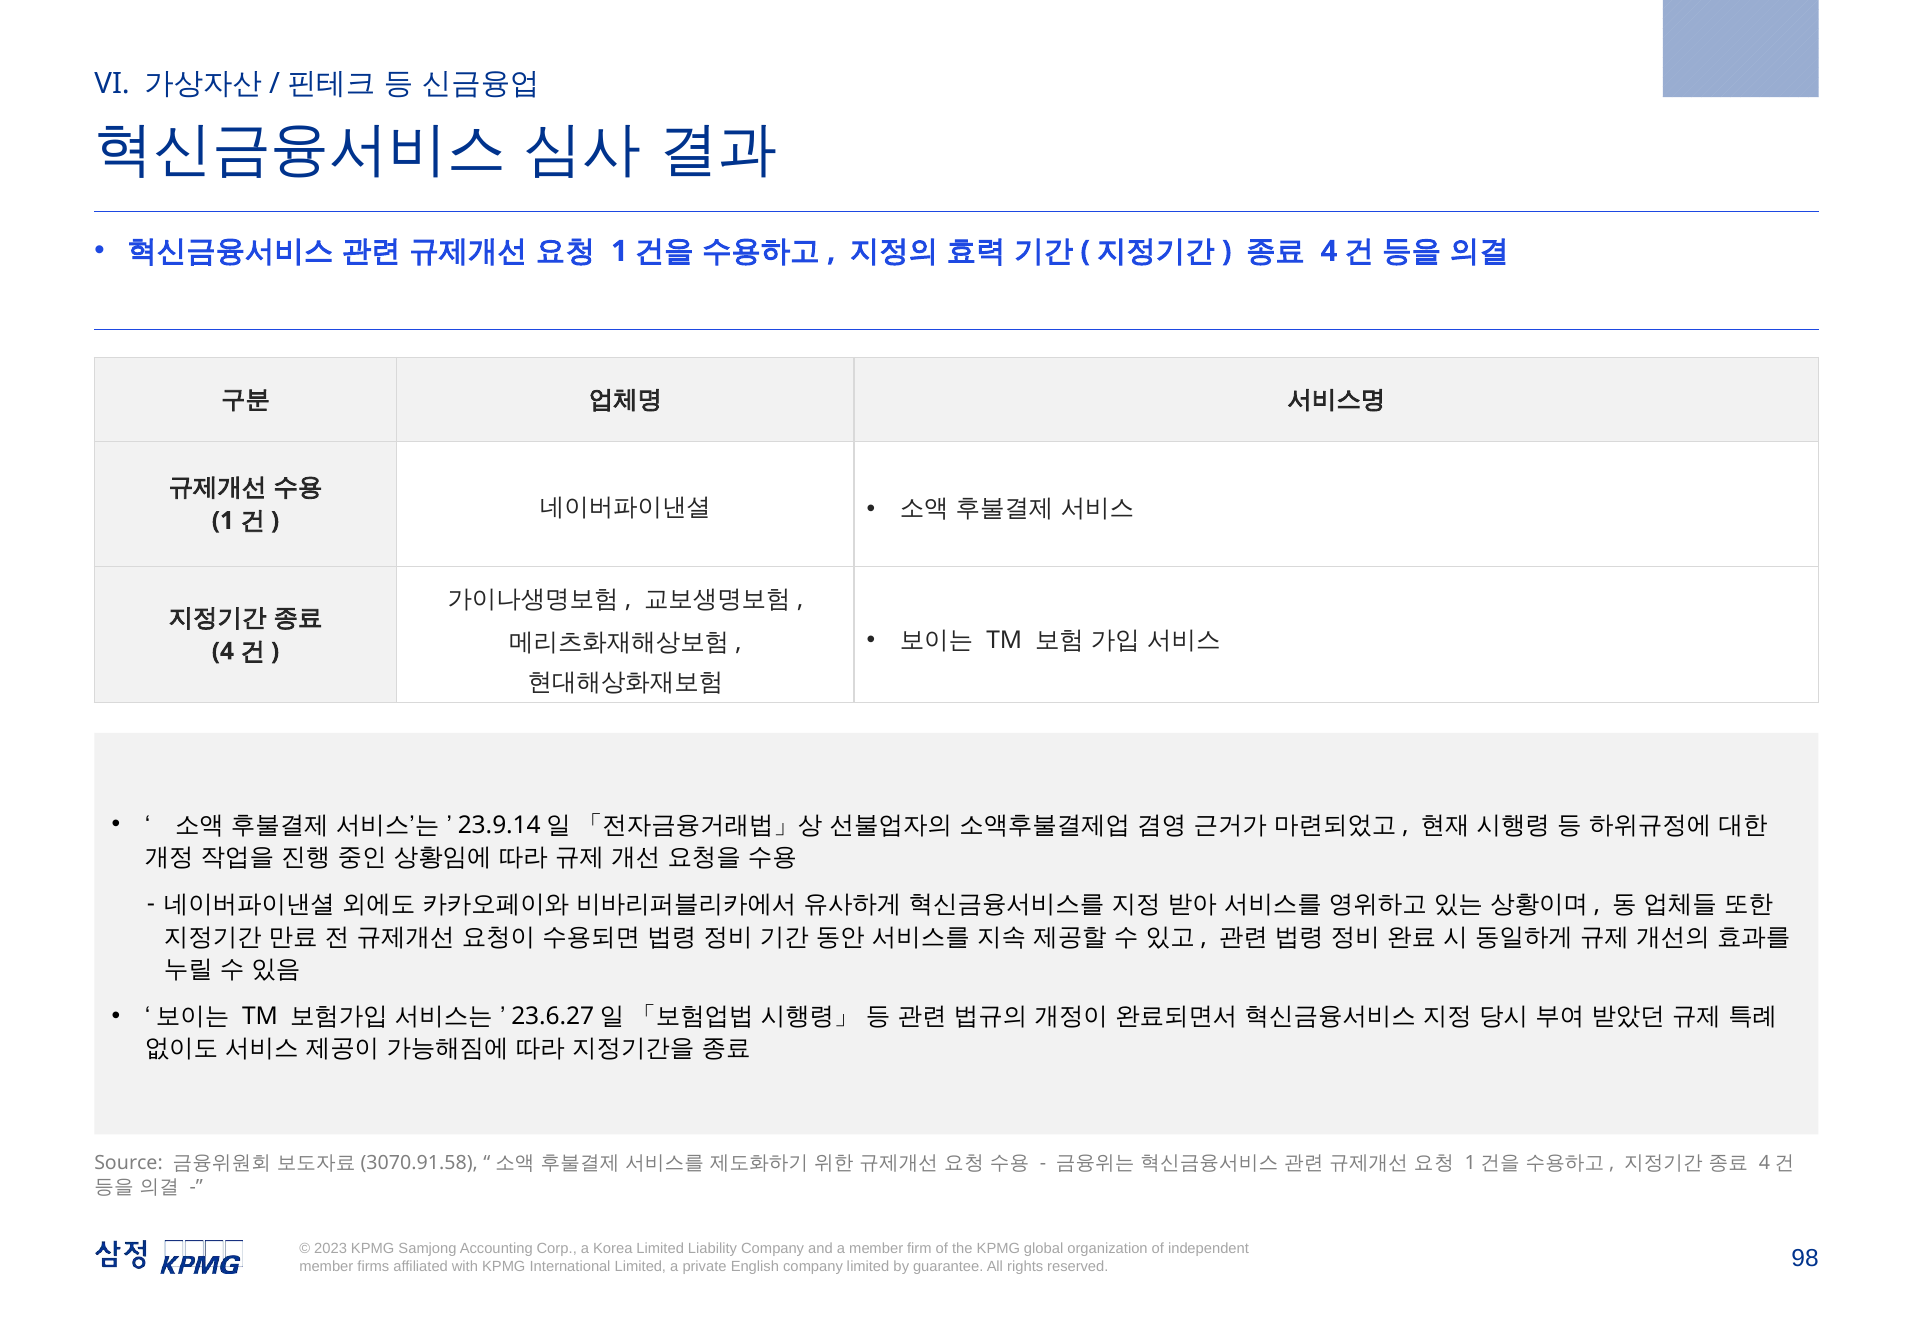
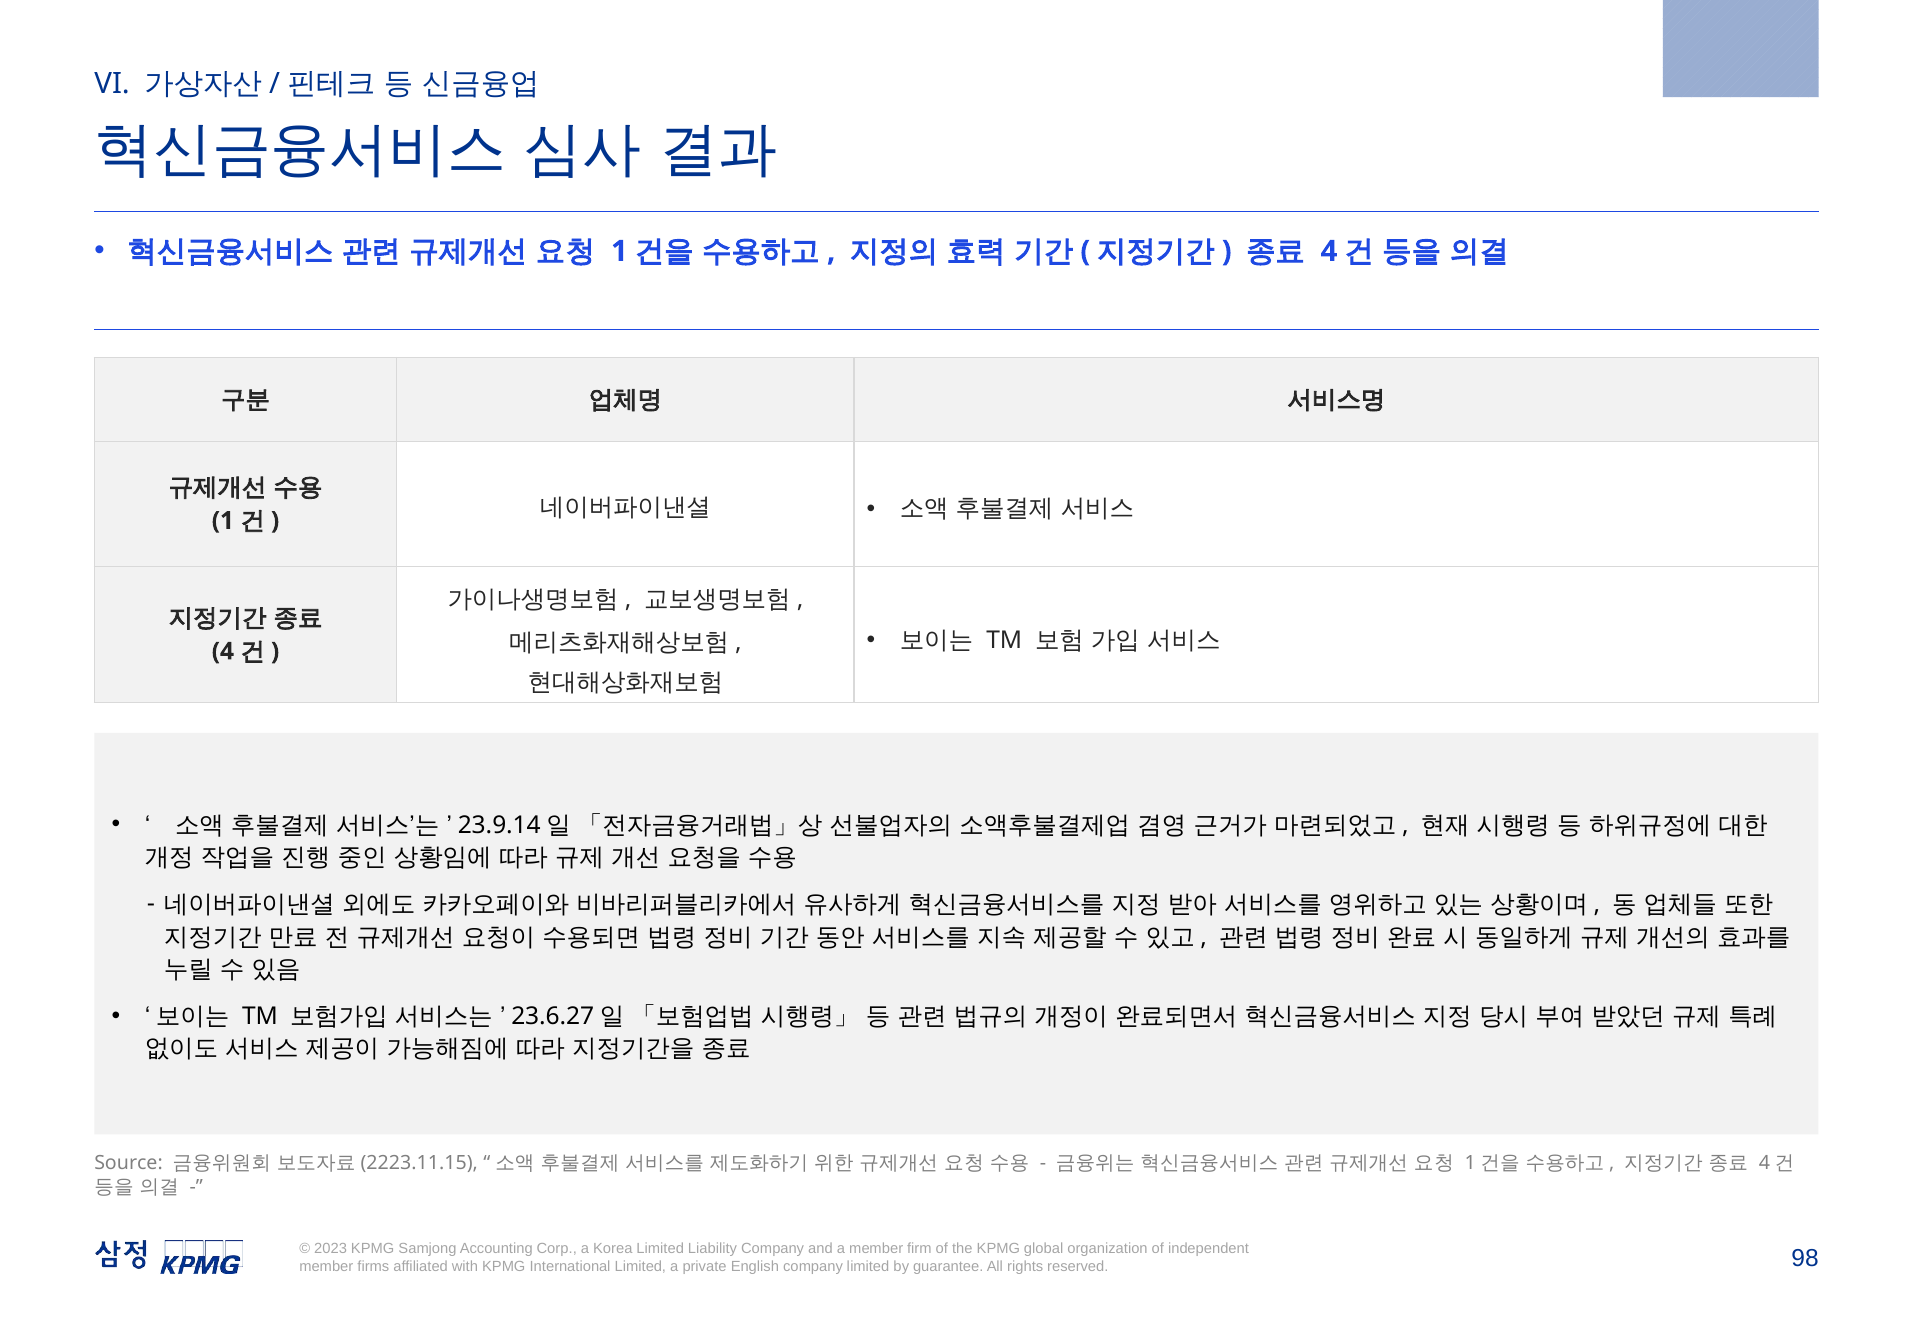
3070.91.58: 3070.91.58 -> 2223.11.15
